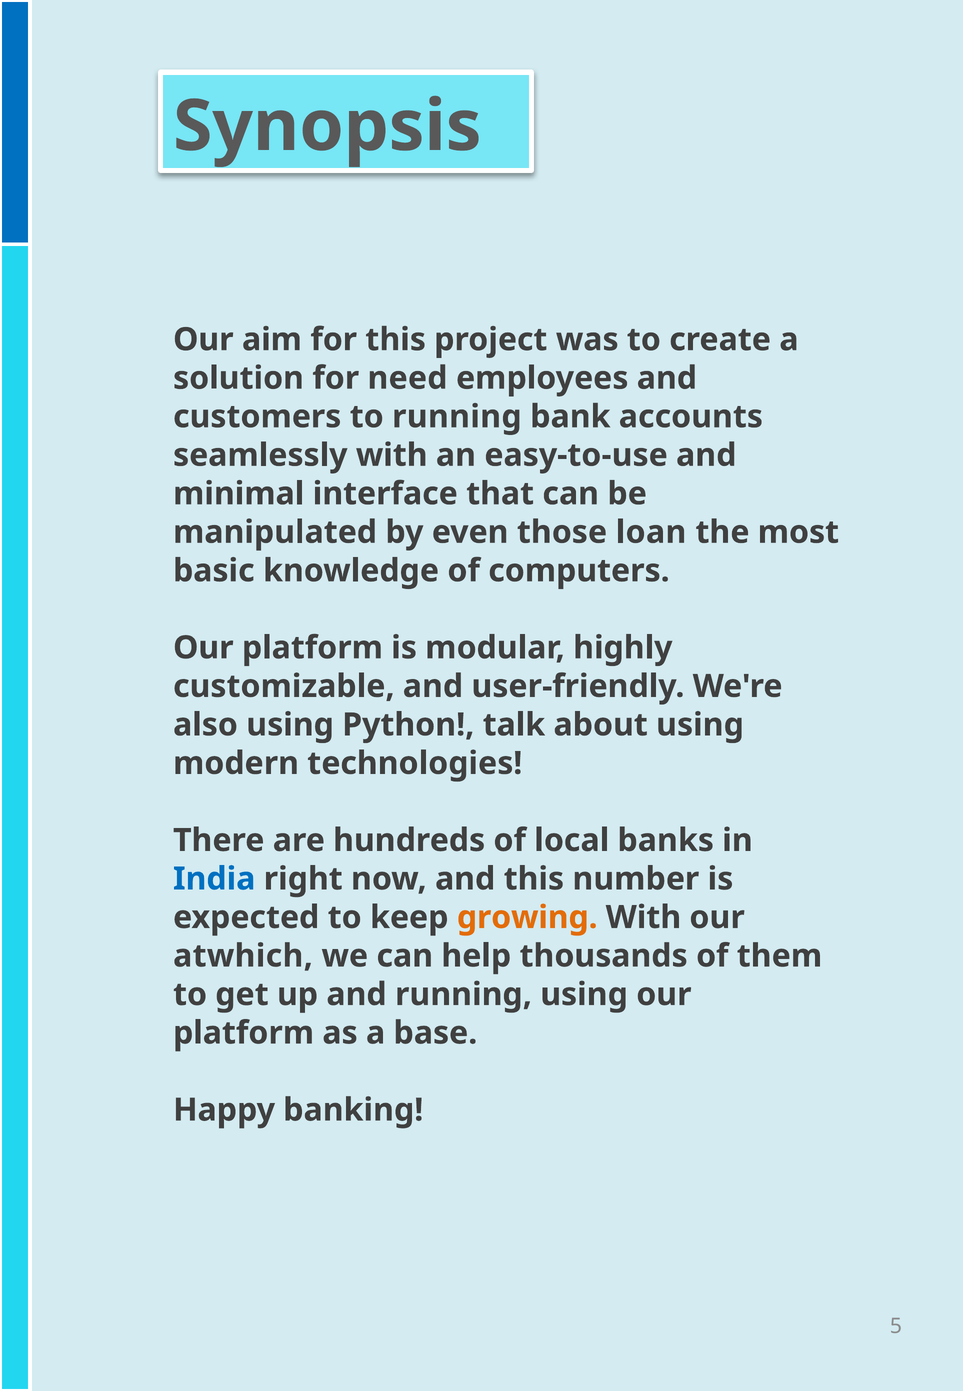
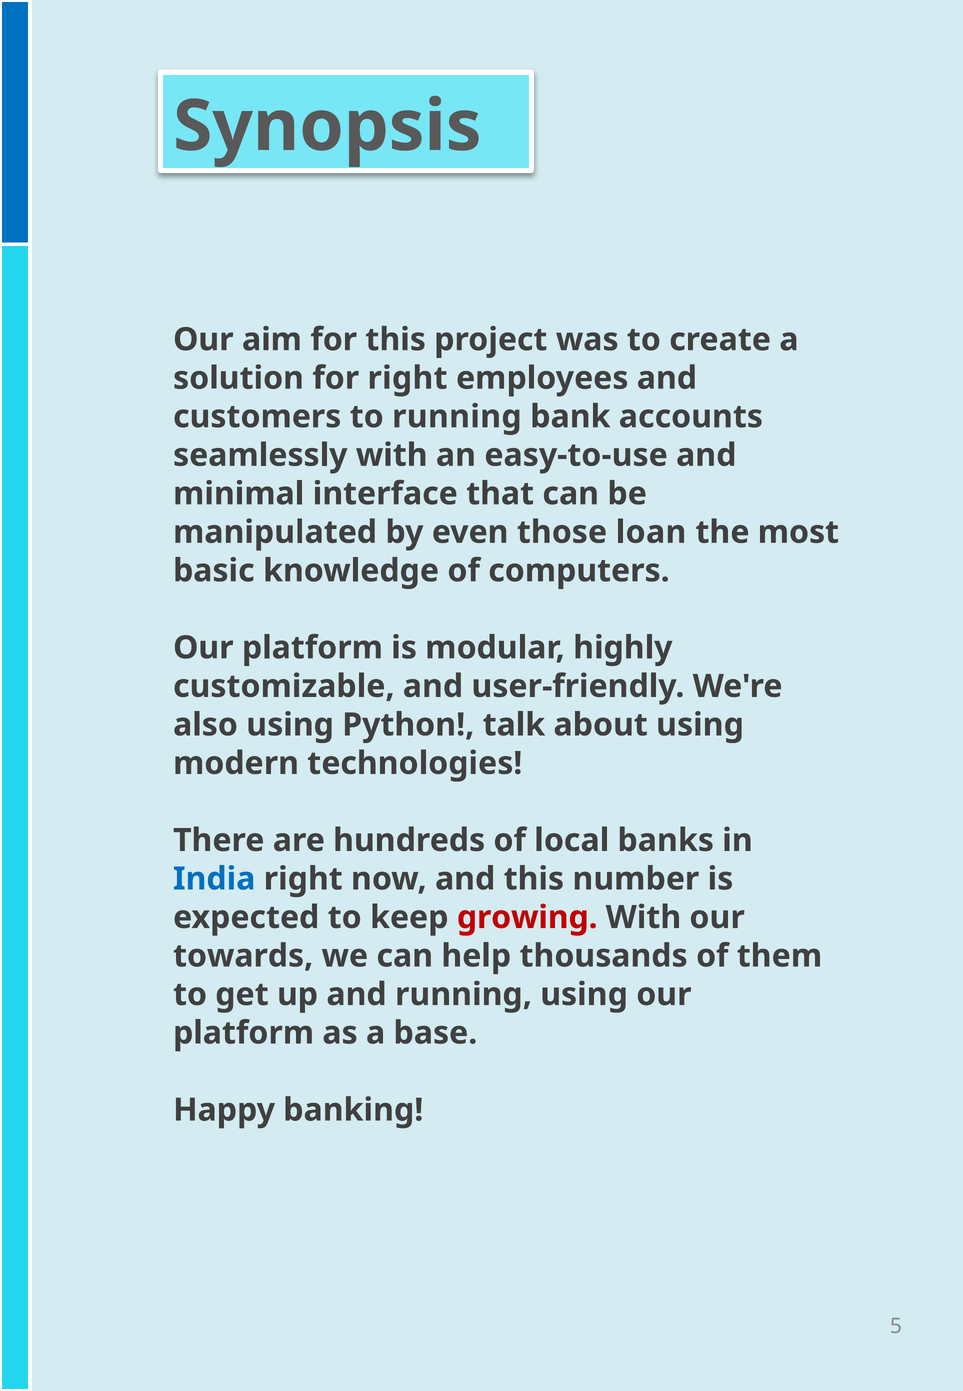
for need: need -> right
growing colour: orange -> red
atwhich: atwhich -> towards
